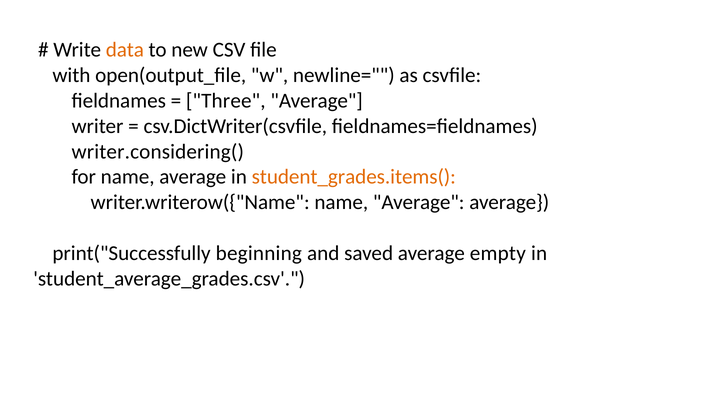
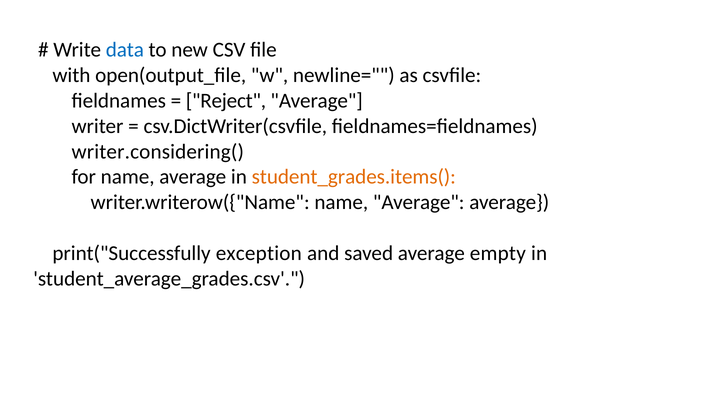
data colour: orange -> blue
Three: Three -> Reject
beginning: beginning -> exception
